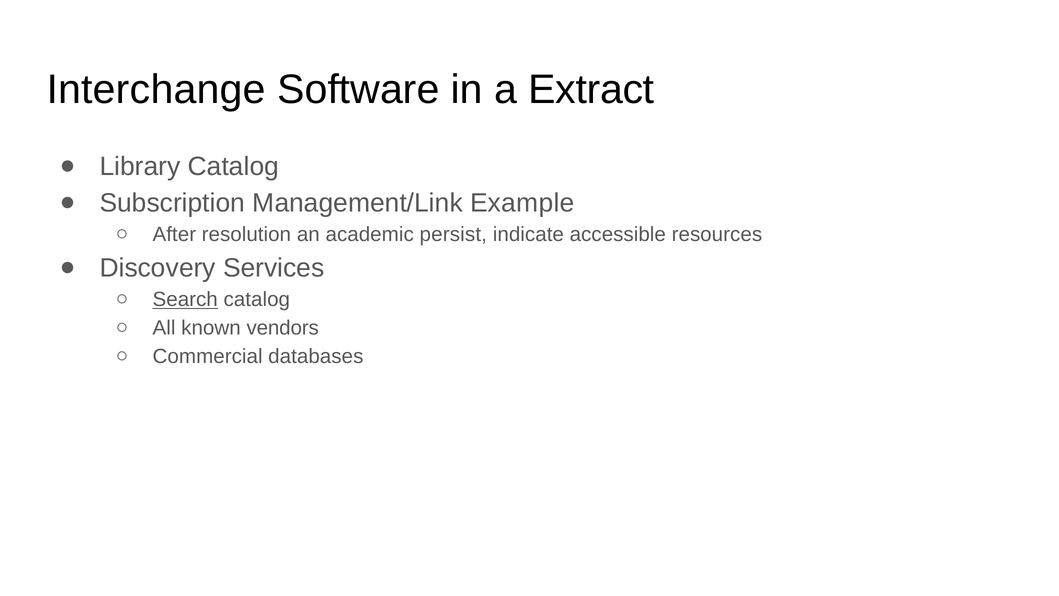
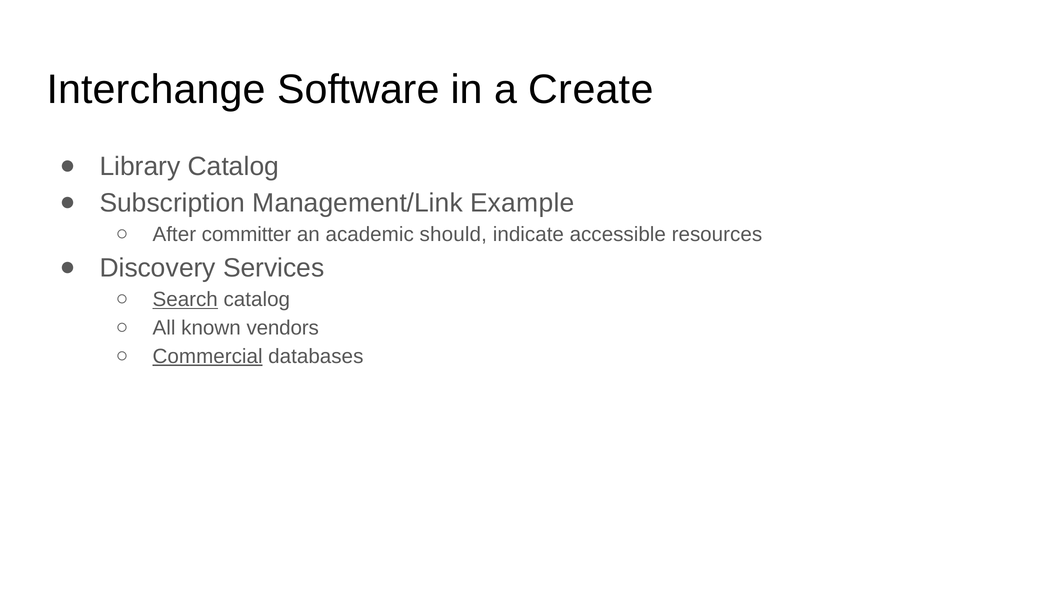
Extract: Extract -> Create
resolution: resolution -> committer
persist: persist -> should
Commercial underline: none -> present
